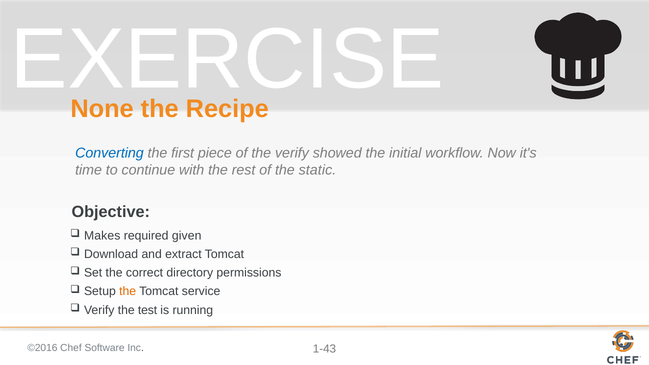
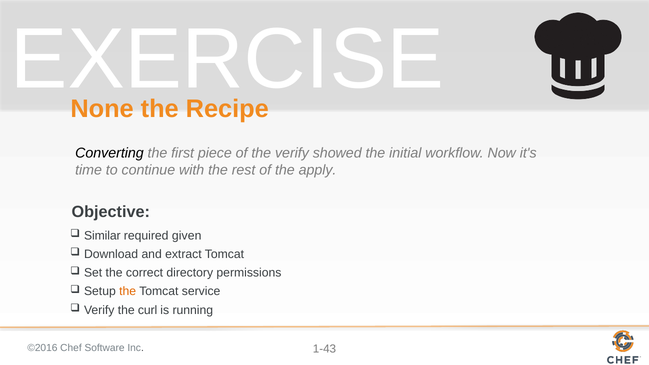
Converting colour: blue -> black
static: static -> apply
Makes: Makes -> Similar
test: test -> curl
